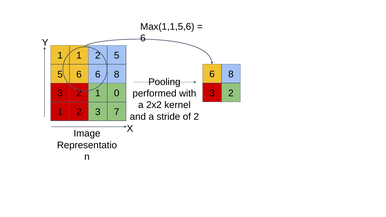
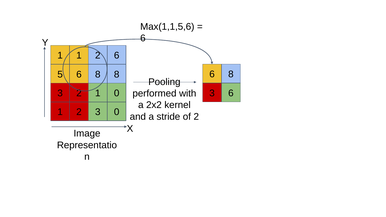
2 5: 5 -> 6
5 6 6: 6 -> 8
2 at (231, 93): 2 -> 6
3 7: 7 -> 0
